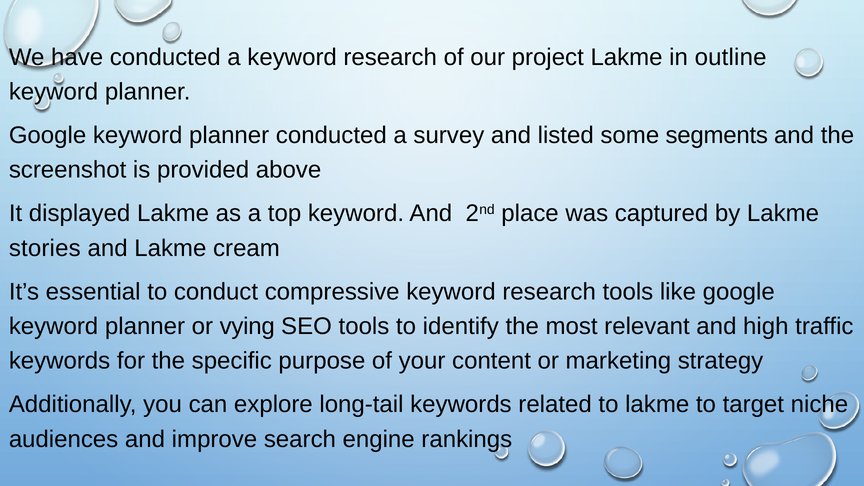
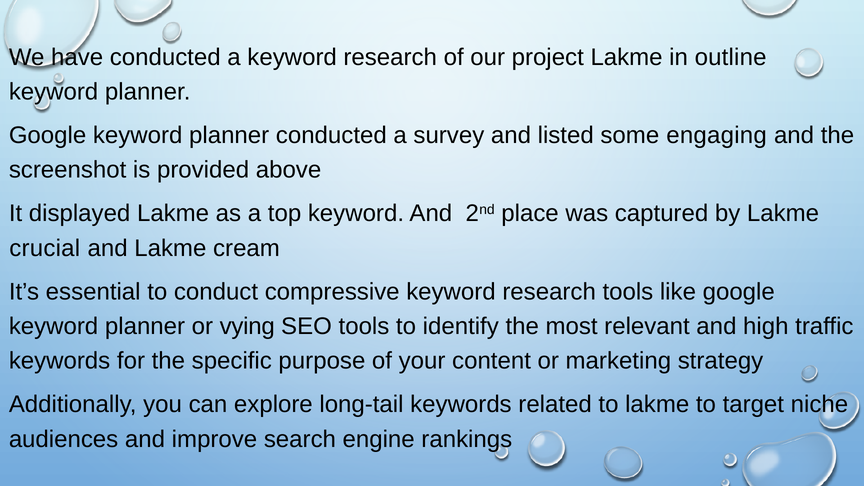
segments: segments -> engaging
stories: stories -> crucial
